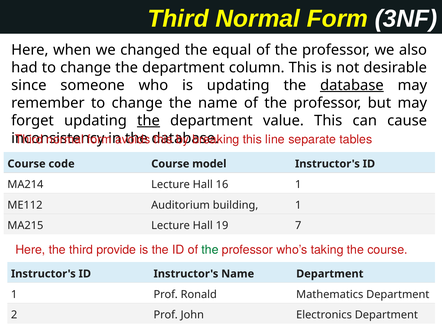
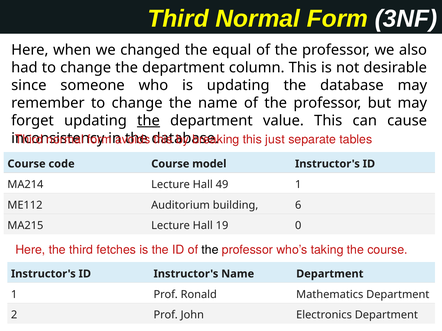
database at (352, 85) underline: present -> none
line: line -> just
16: 16 -> 49
building 1: 1 -> 6
7: 7 -> 0
provide: provide -> fetches
the at (210, 250) colour: green -> black
